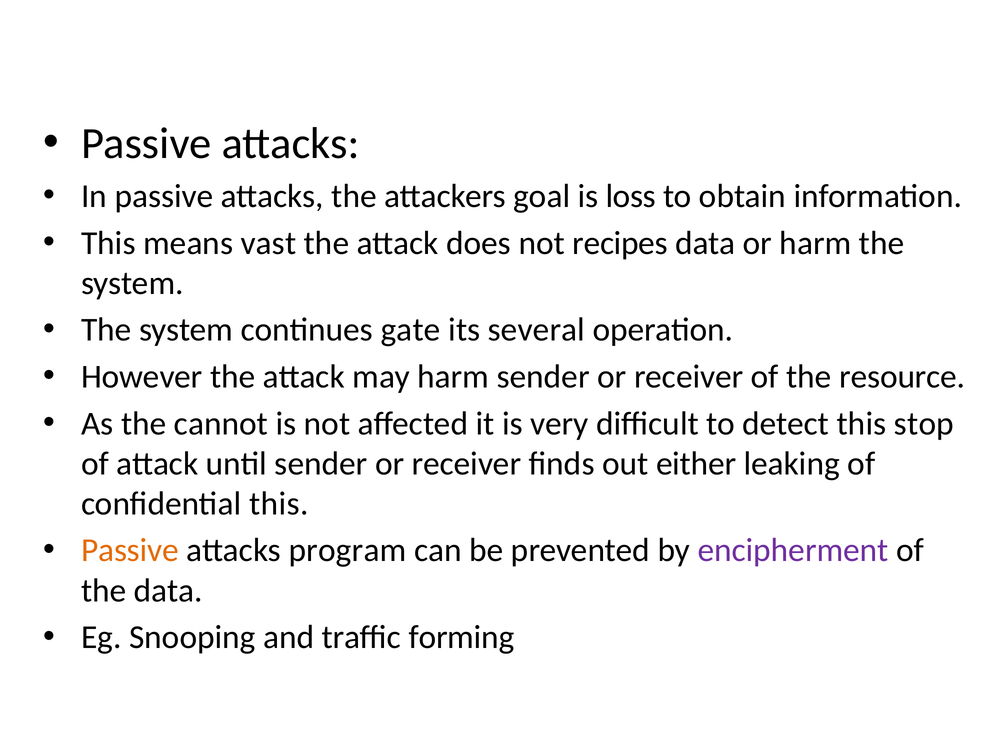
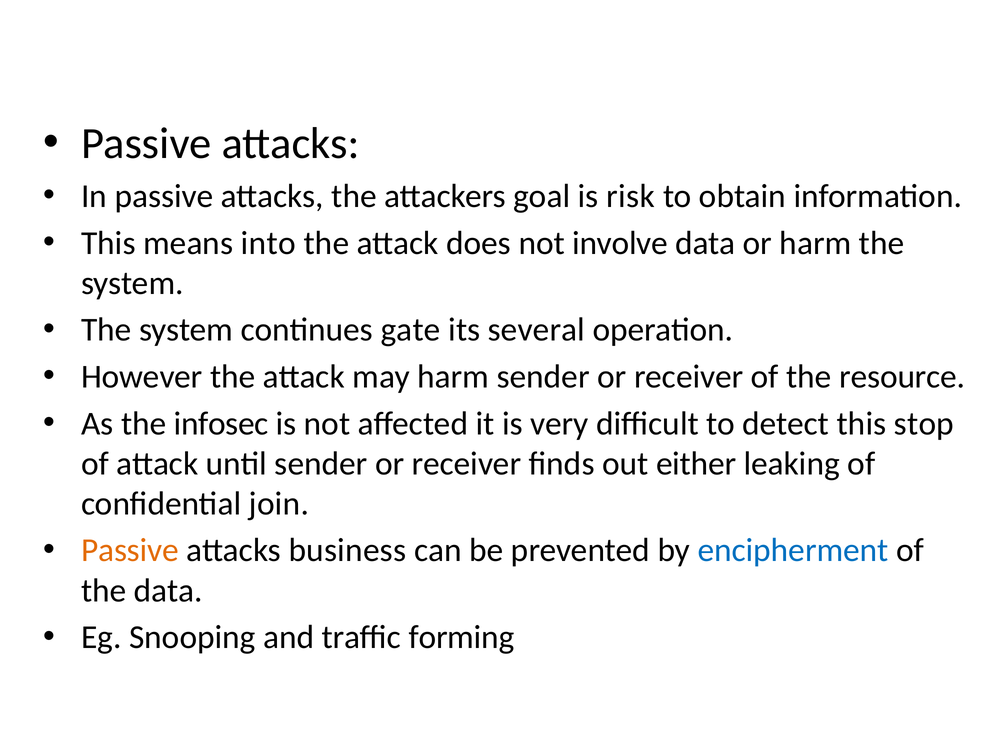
loss: loss -> risk
vast: vast -> into
recipes: recipes -> involve
cannot: cannot -> infosec
confidential this: this -> join
program: program -> business
encipherment colour: purple -> blue
